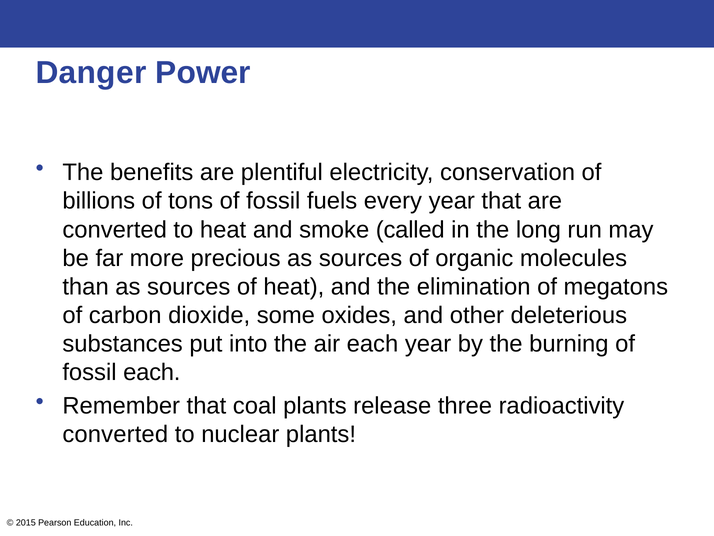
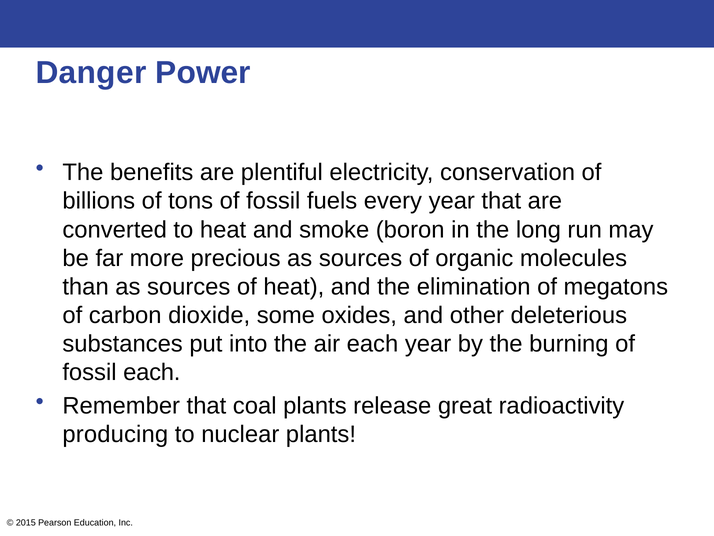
called: called -> boron
three: three -> great
converted at (115, 434): converted -> producing
